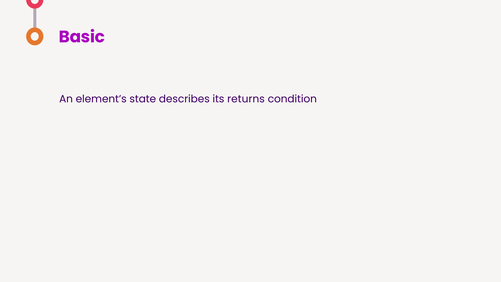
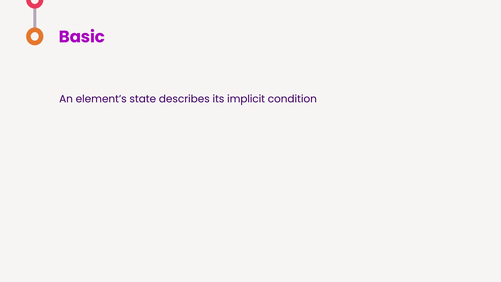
returns: returns -> implicit
